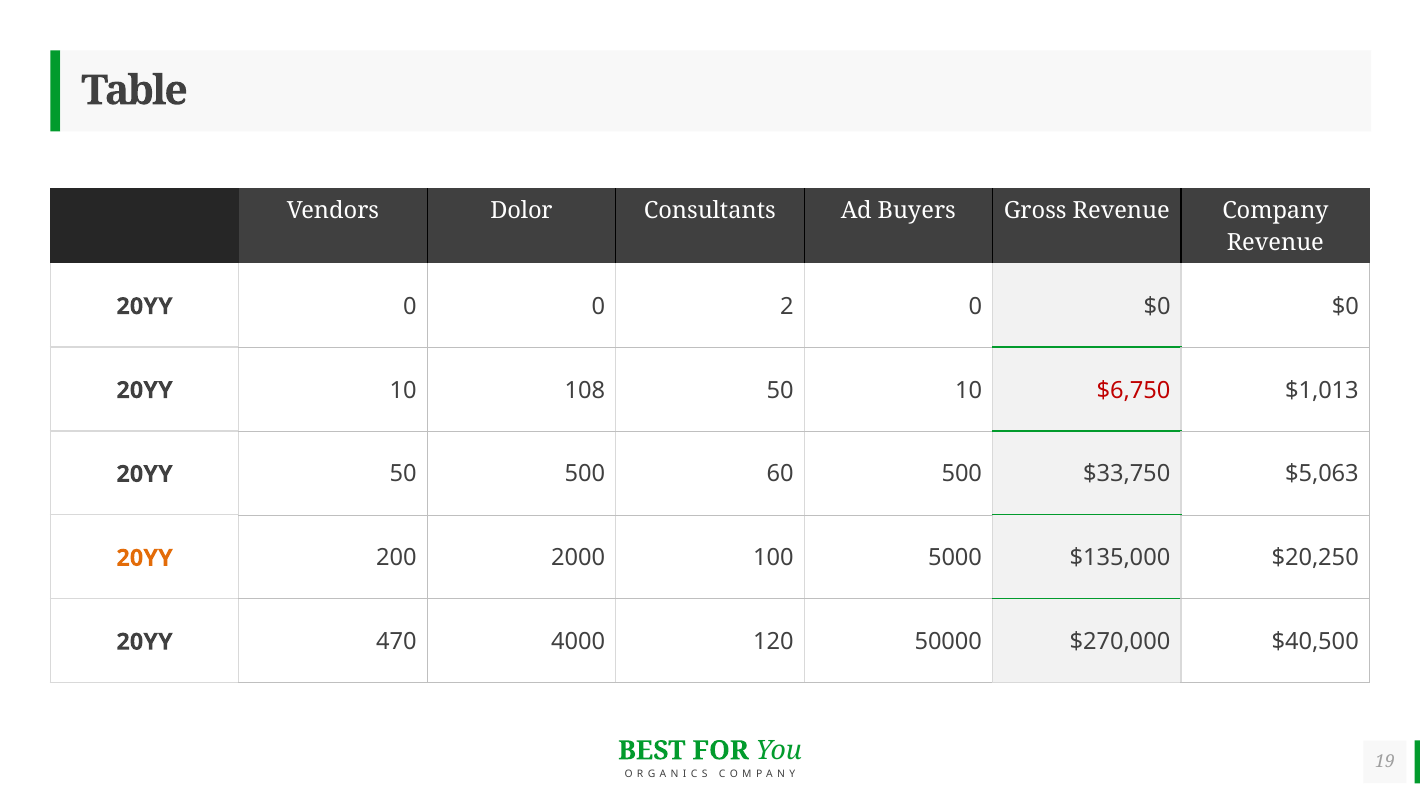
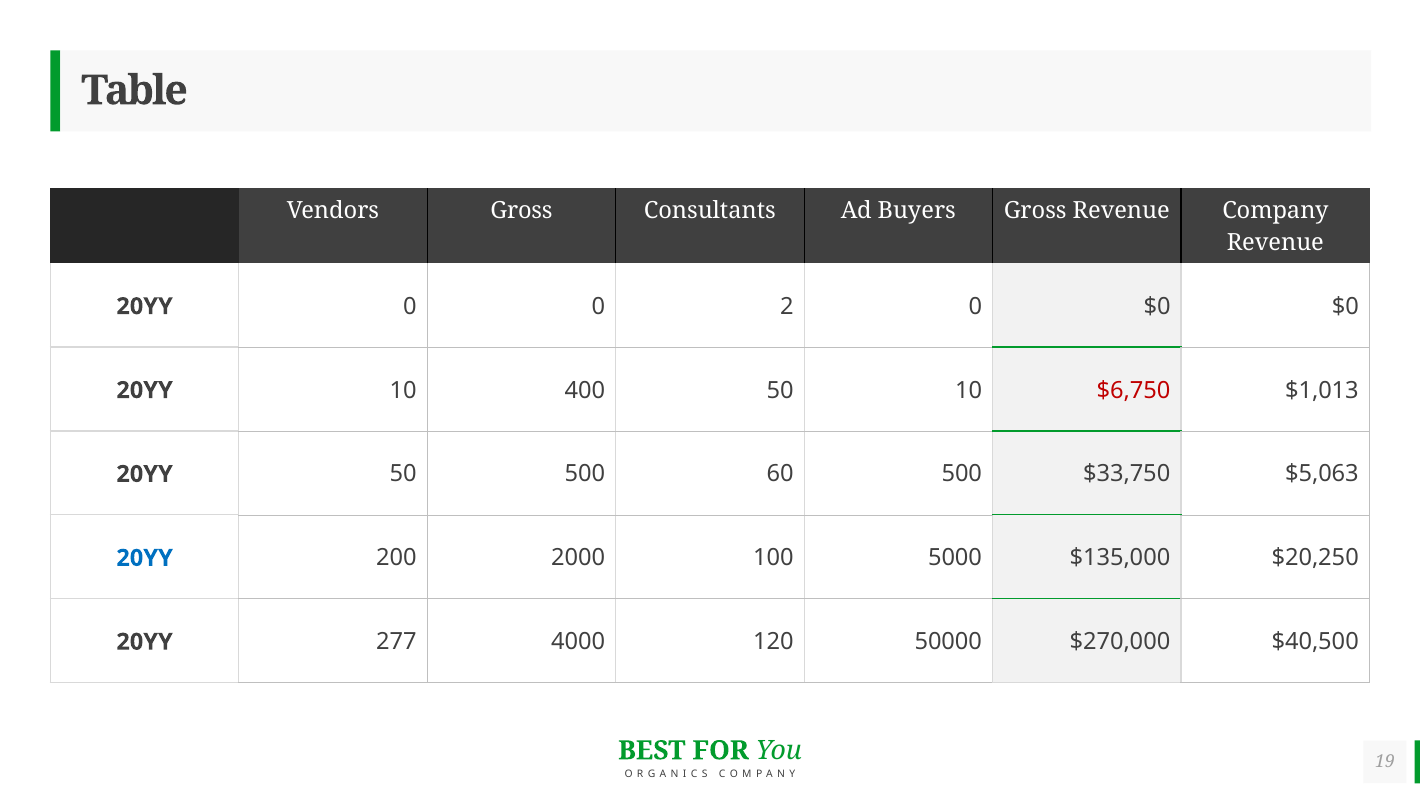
Vendors Dolor: Dolor -> Gross
108: 108 -> 400
20YY at (145, 558) colour: orange -> blue
470: 470 -> 277
